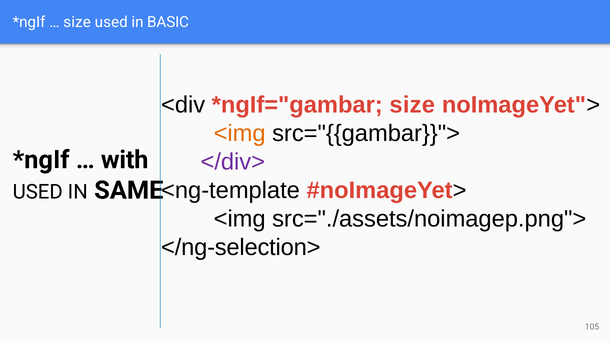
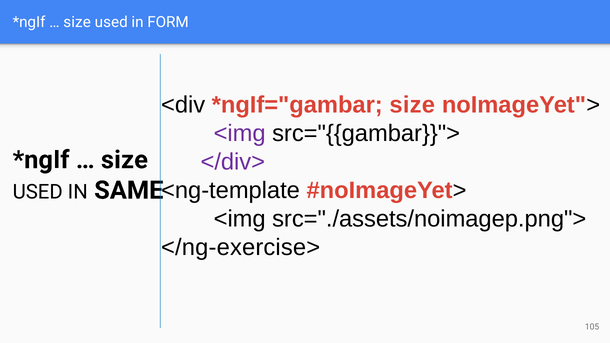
BASIC: BASIC -> FORM
<img at (240, 134) colour: orange -> purple
with at (125, 160): with -> size
</ng-selection>: </ng-selection> -> </ng-exercise>
